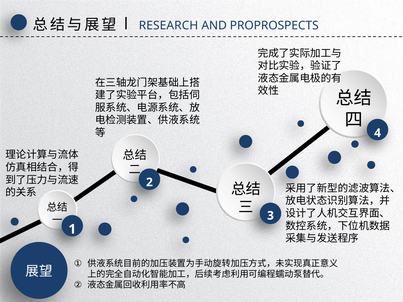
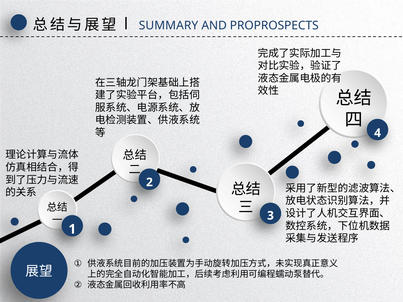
RESEARCH: RESEARCH -> SUMMARY
